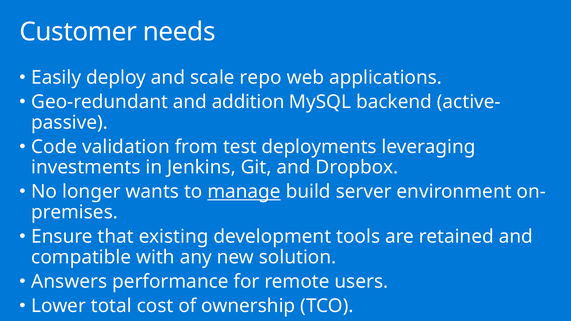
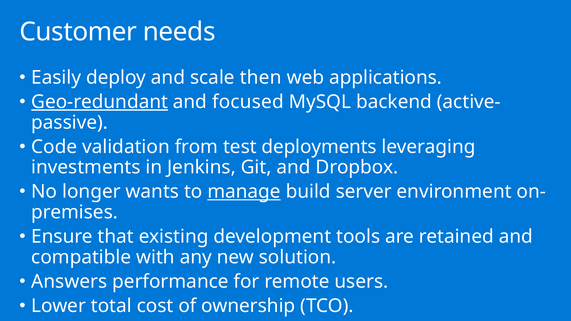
repo: repo -> then
Geo-redundant underline: none -> present
addition: addition -> focused
